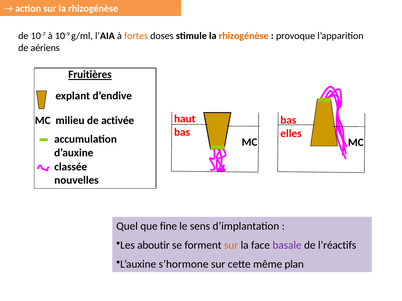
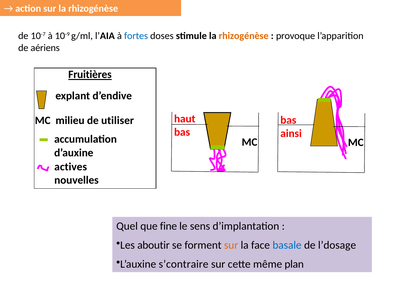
fortes colour: orange -> blue
activée: activée -> utiliser
elles: elles -> ainsi
classée: classée -> actives
basale colour: purple -> blue
l’réactifs: l’réactifs -> l’dosage
s’hormone: s’hormone -> s’contraire
